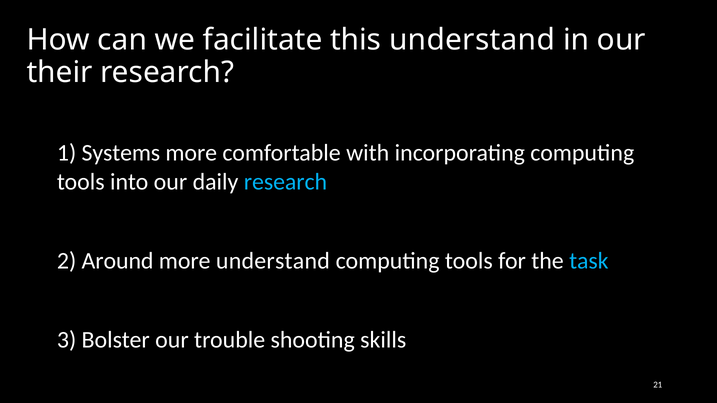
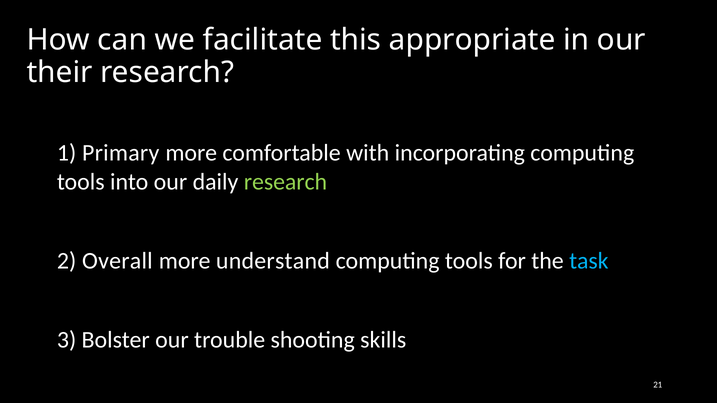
this understand: understand -> appropriate
Systems: Systems -> Primary
research at (285, 182) colour: light blue -> light green
Around: Around -> Overall
